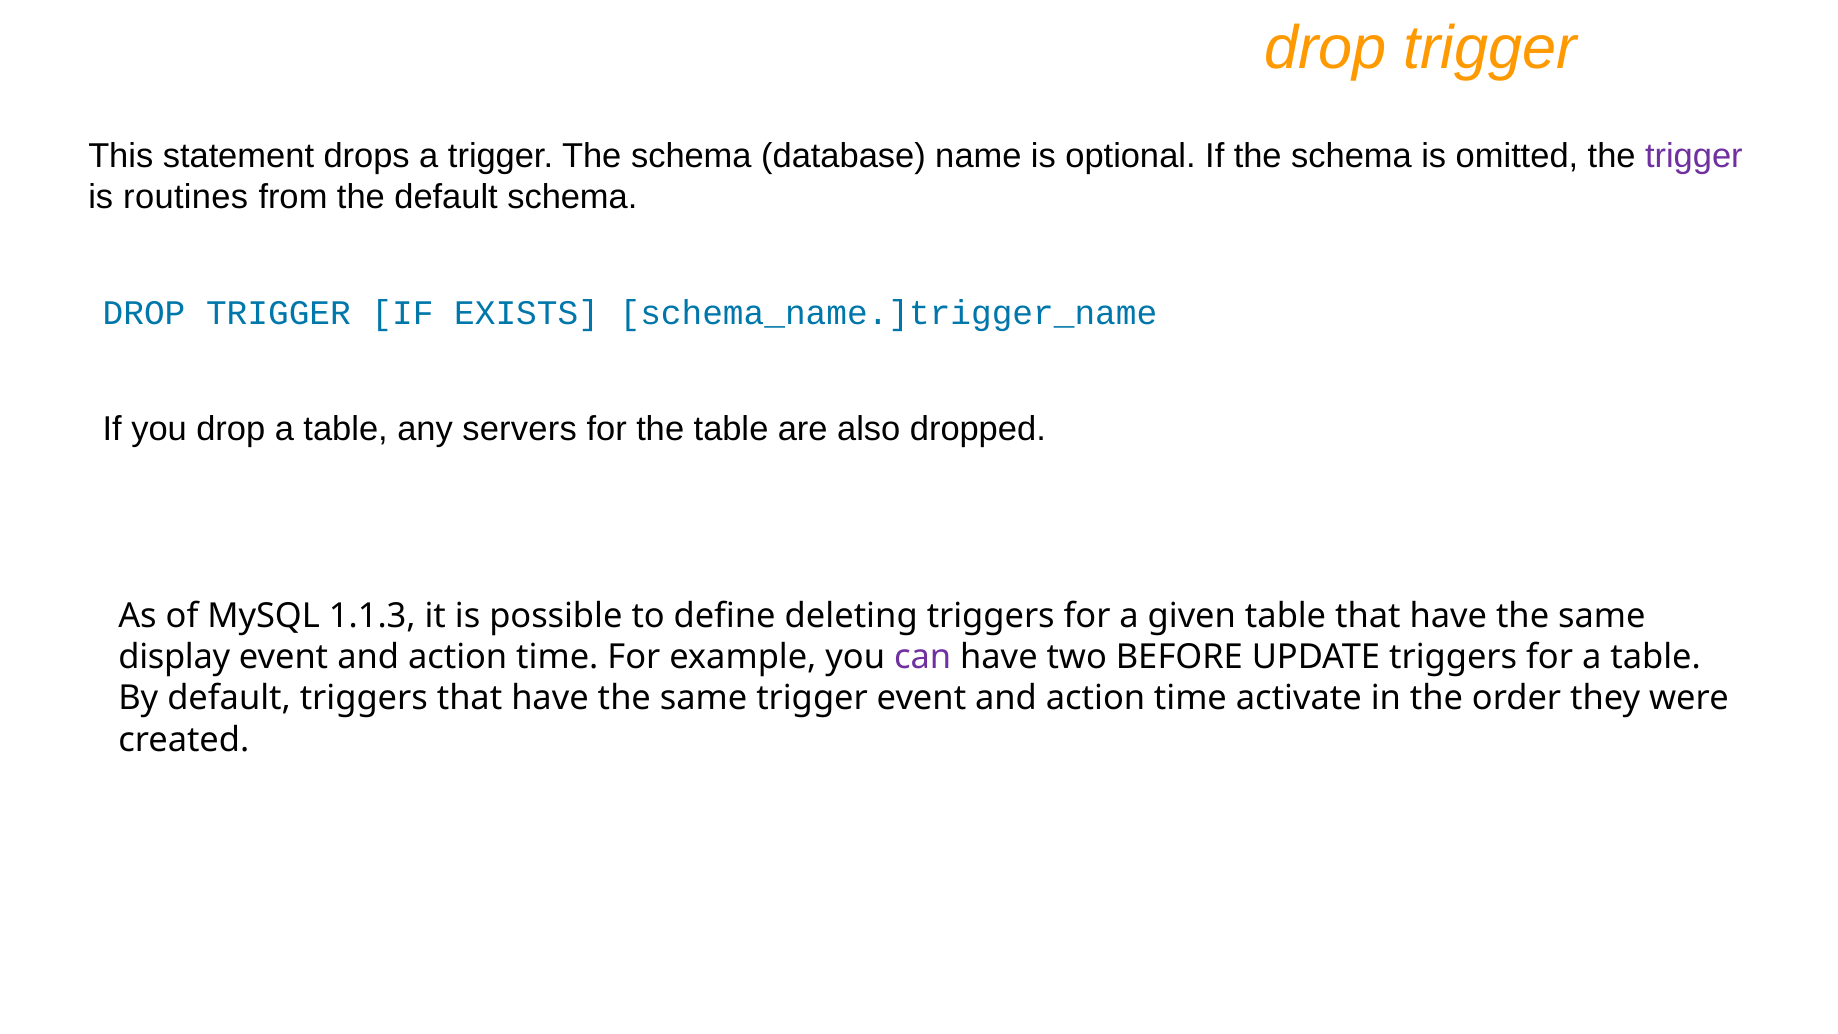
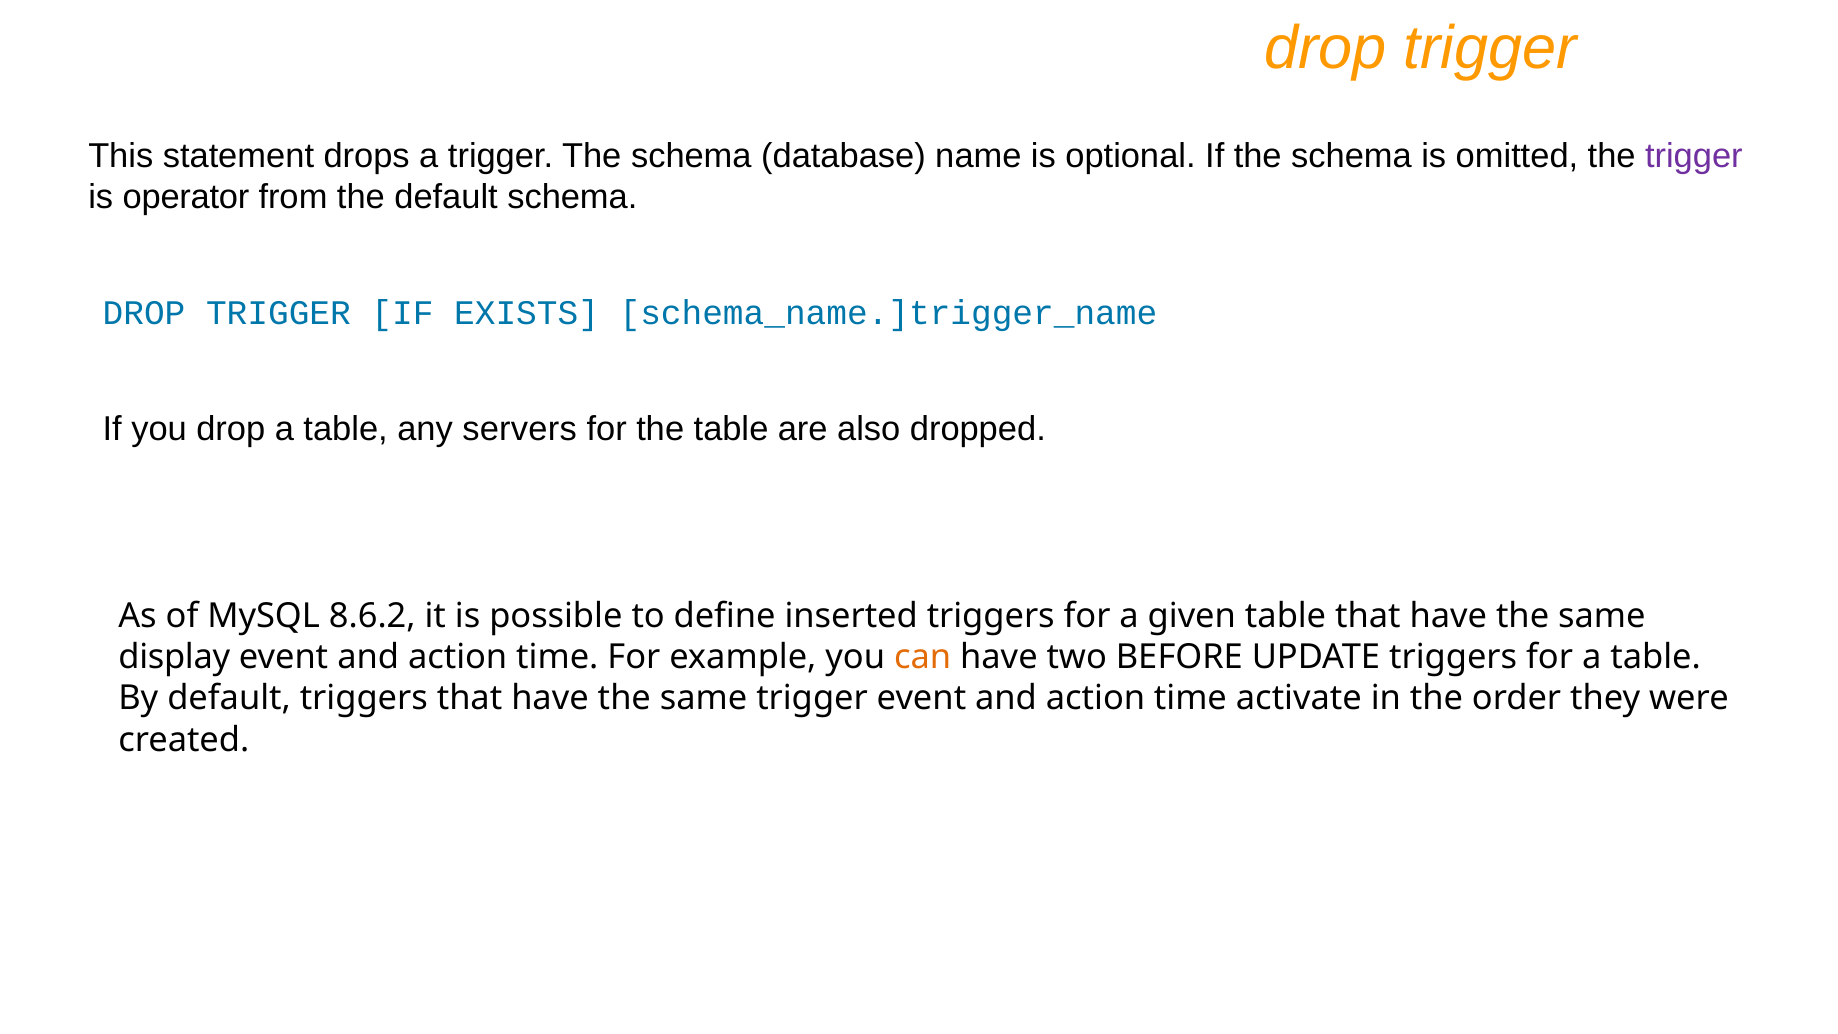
routines: routines -> operator
1.1.3: 1.1.3 -> 8.6.2
deleting: deleting -> inserted
can colour: purple -> orange
